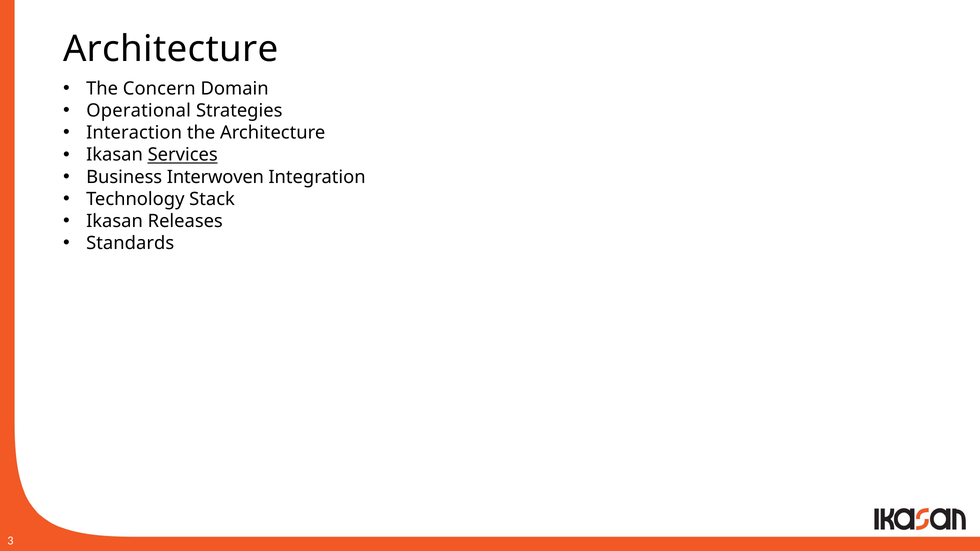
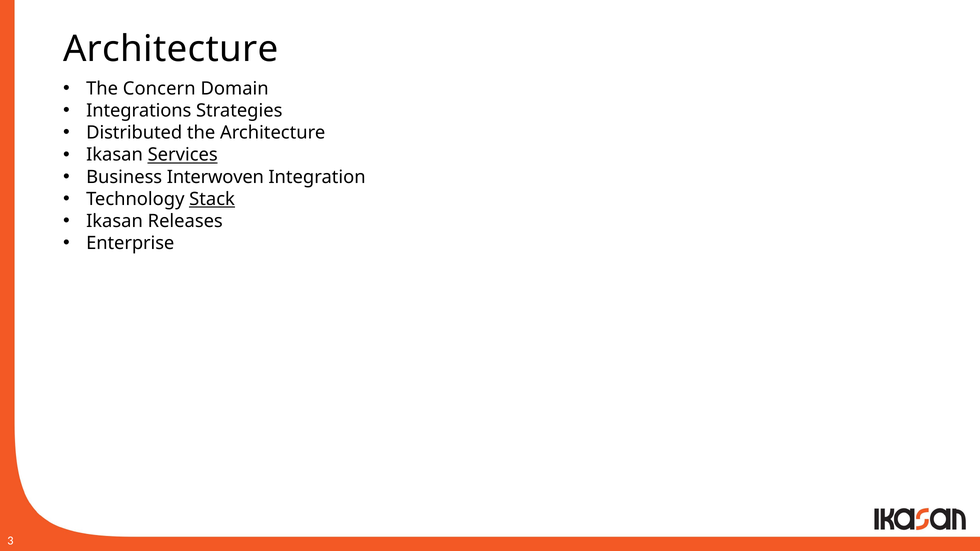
Operational: Operational -> Integrations
Interaction: Interaction -> Distributed
Stack underline: none -> present
Standards: Standards -> Enterprise
